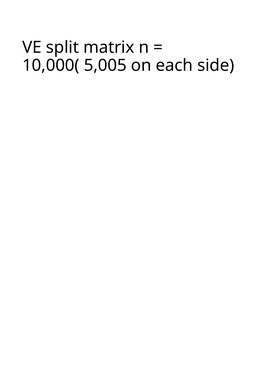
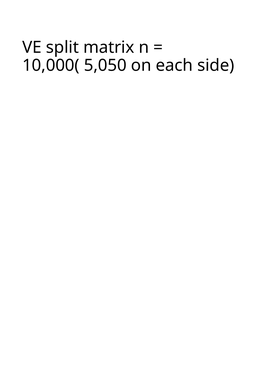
5,005: 5,005 -> 5,050
